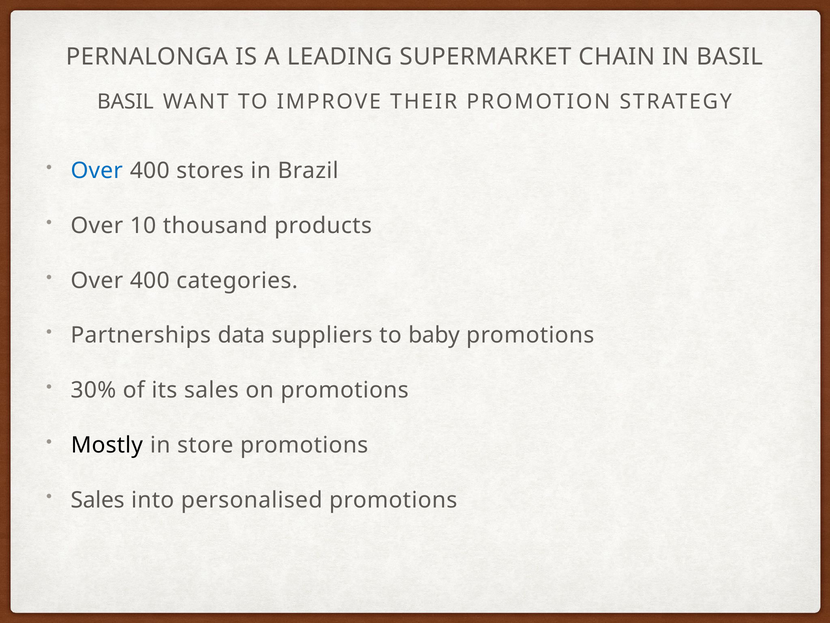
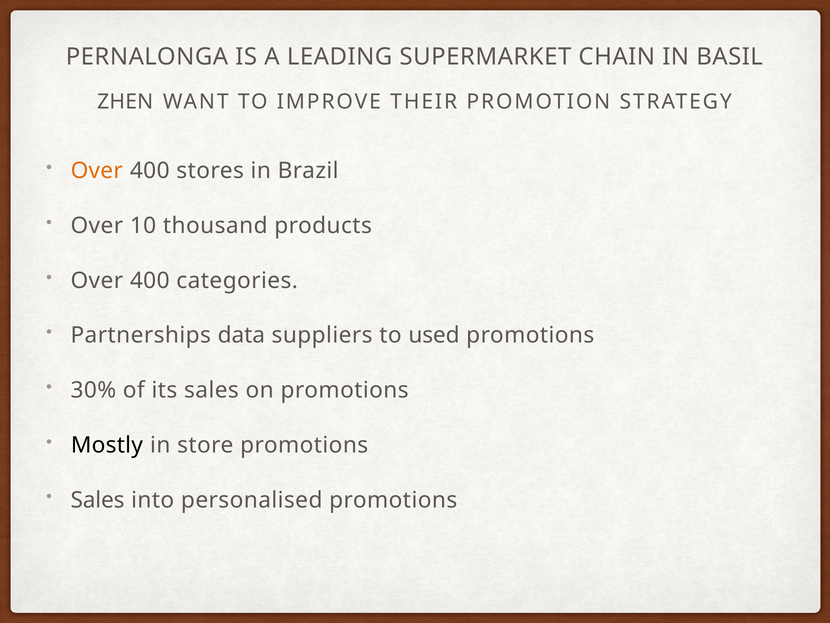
BASIL at (125, 102): BASIL -> ZHEN
Over at (97, 171) colour: blue -> orange
baby: baby -> used
